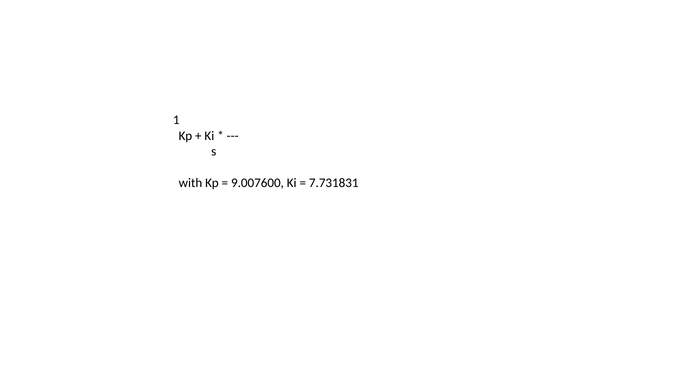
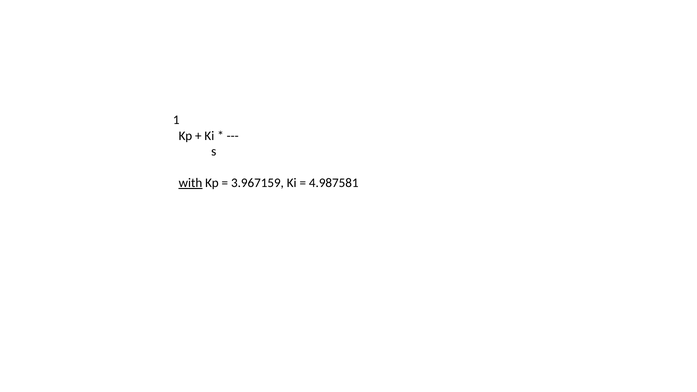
with underline: none -> present
9.007600: 9.007600 -> 3.967159
7.731831: 7.731831 -> 4.987581
